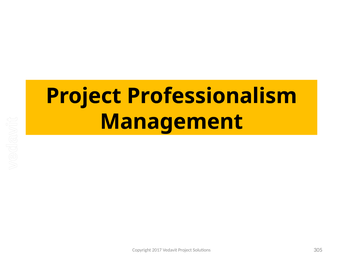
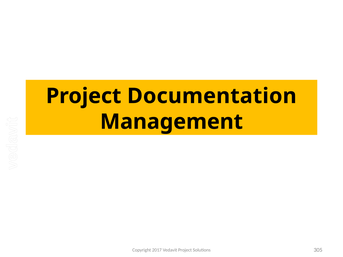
Professionalism: Professionalism -> Documentation
